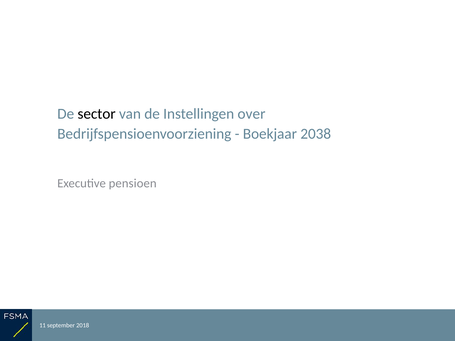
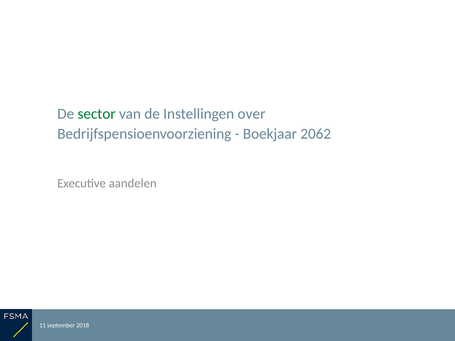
sector colour: black -> green
2038: 2038 -> 2062
pensioen: pensioen -> aandelen
